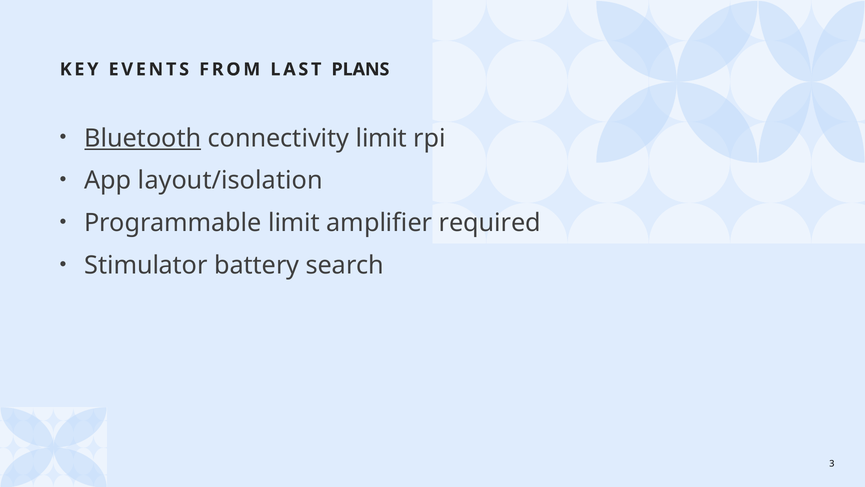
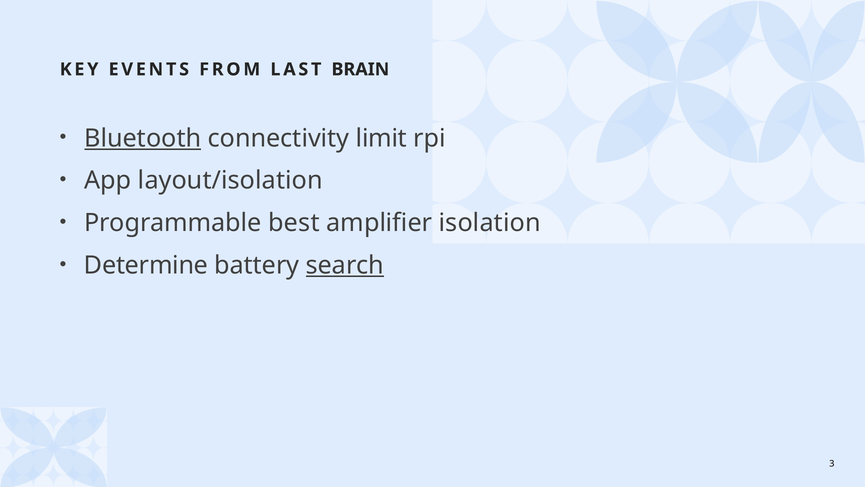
PLANS: PLANS -> BRAIN
Programmable limit: limit -> best
required: required -> isolation
Stimulator: Stimulator -> Determine
search underline: none -> present
